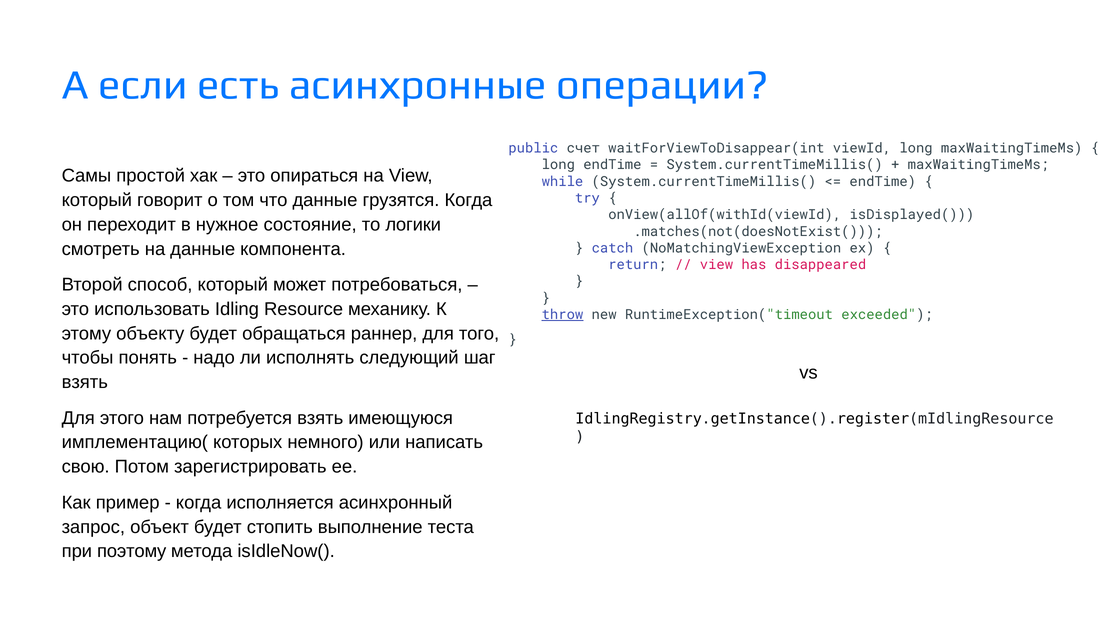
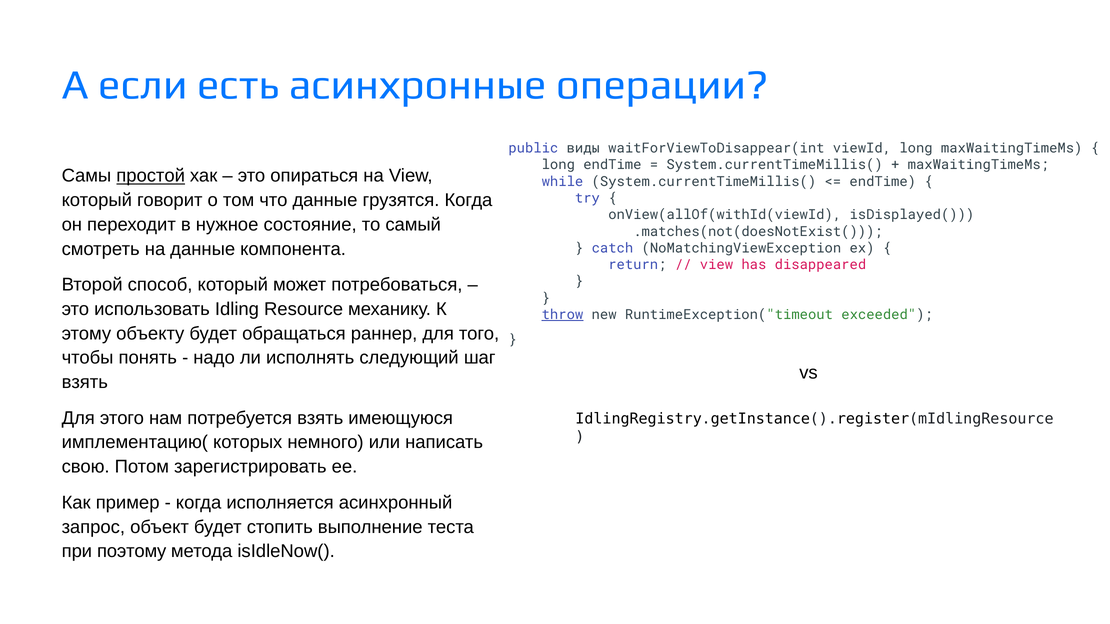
счет: счет -> виды
простой underline: none -> present
логики: логики -> самый
